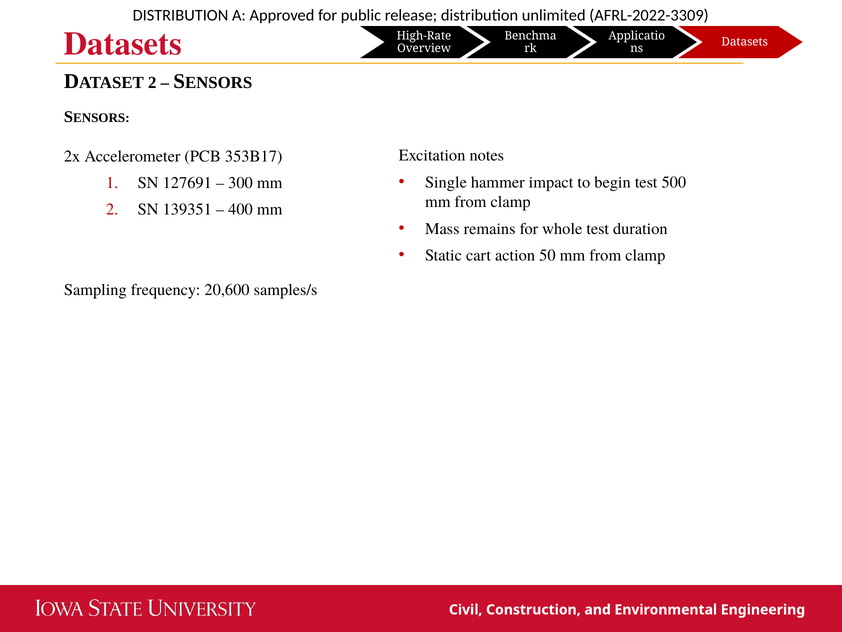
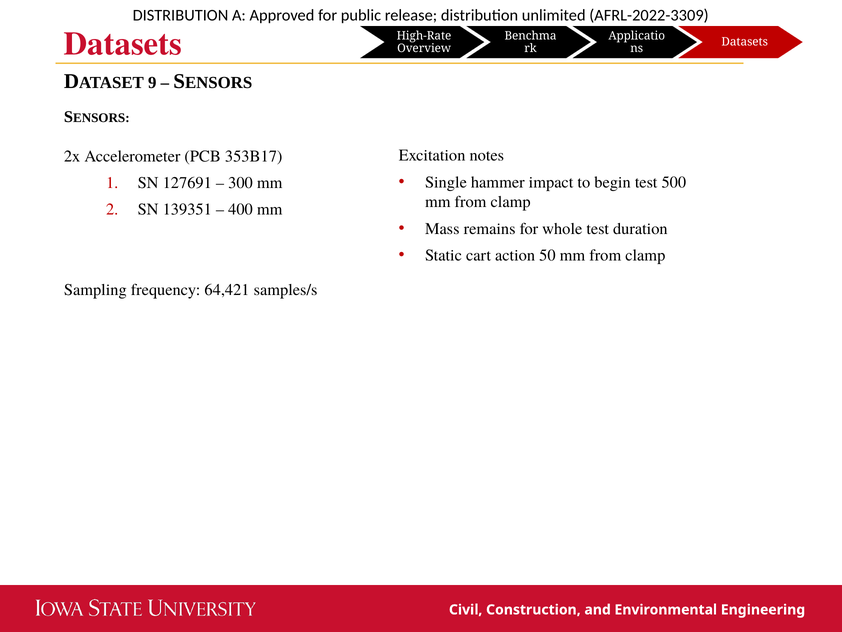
2 at (152, 83): 2 -> 9
20,600: 20,600 -> 64,421
